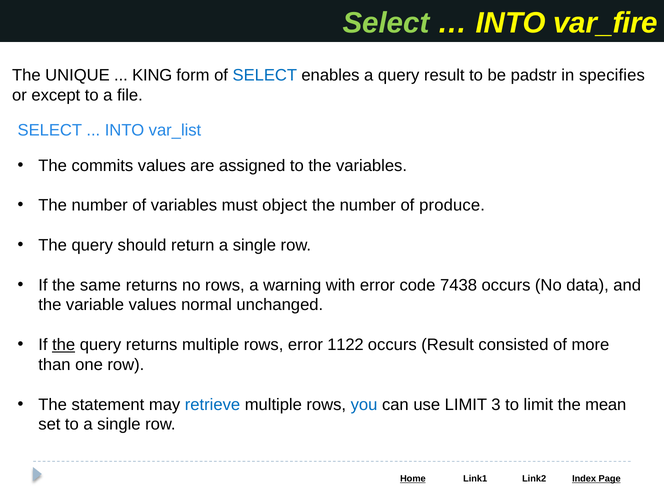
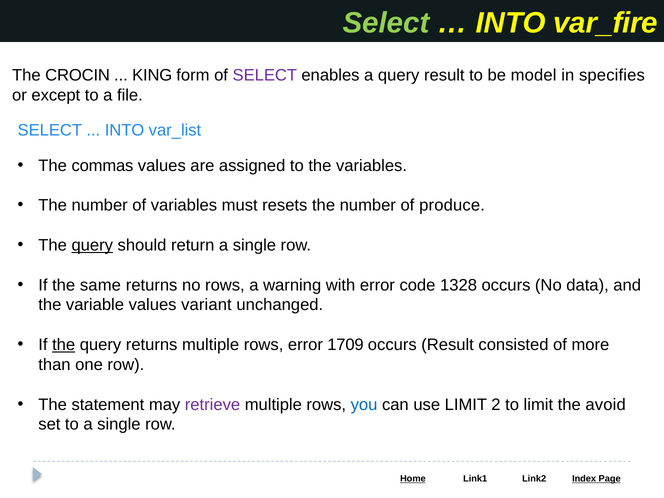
UNIQUE: UNIQUE -> CROCIN
SELECT at (265, 75) colour: blue -> purple
padstr: padstr -> model
commits: commits -> commas
object: object -> resets
query at (92, 245) underline: none -> present
7438: 7438 -> 1328
normal: normal -> variant
1122: 1122 -> 1709
retrieve colour: blue -> purple
3: 3 -> 2
mean: mean -> avoid
